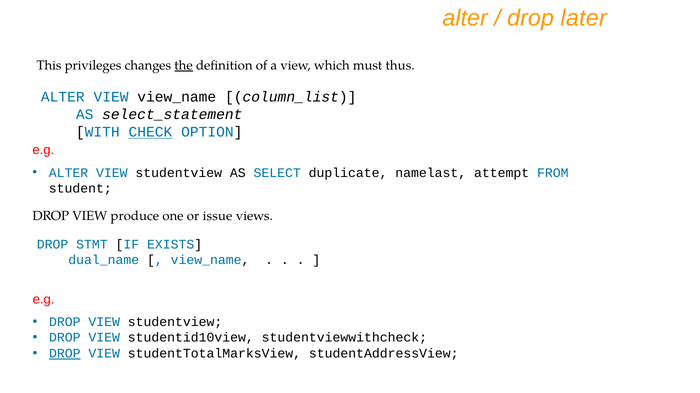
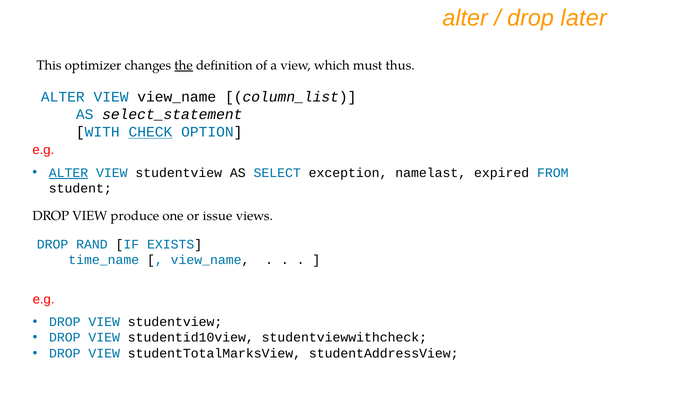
privileges: privileges -> optimizer
ALTER at (69, 173) underline: none -> present
duplicate: duplicate -> exception
attempt: attempt -> expired
STMT: STMT -> RAND
dual_name: dual_name -> time_name
DROP at (65, 354) underline: present -> none
